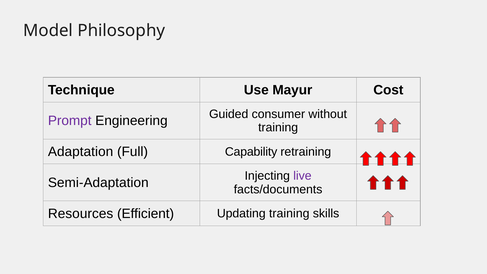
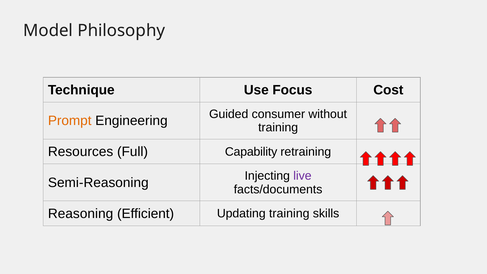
Mayur: Mayur -> Focus
Prompt colour: purple -> orange
Adaptation: Adaptation -> Resources
Semi-Adaptation: Semi-Adaptation -> Semi-Reasoning
Resources: Resources -> Reasoning
